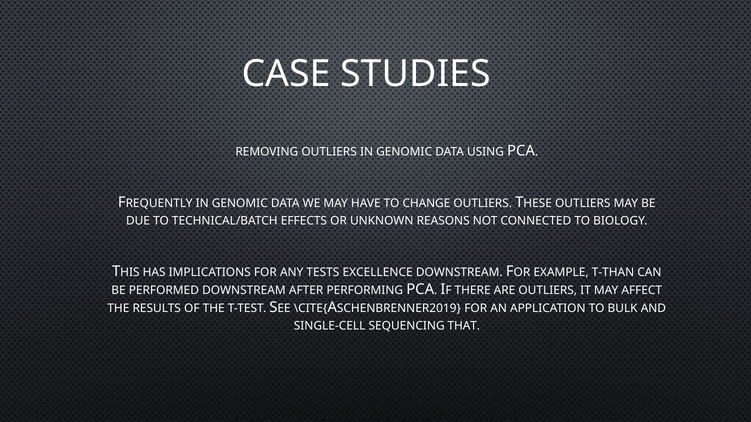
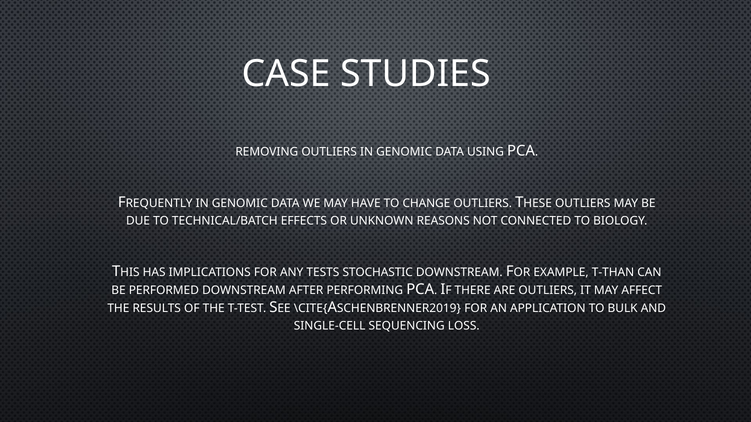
EXCELLENCE: EXCELLENCE -> STOCHASTIC
THAT: THAT -> LOSS
